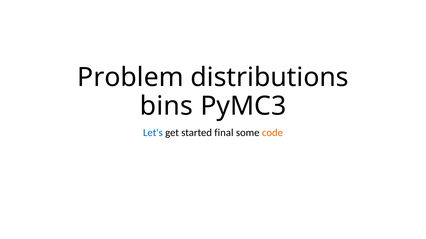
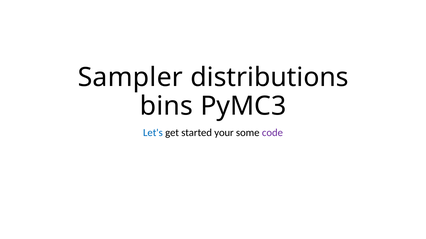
Problem: Problem -> Sampler
final: final -> your
code colour: orange -> purple
